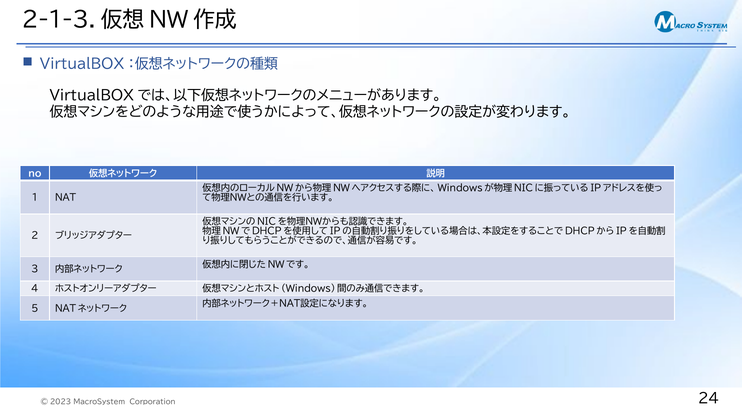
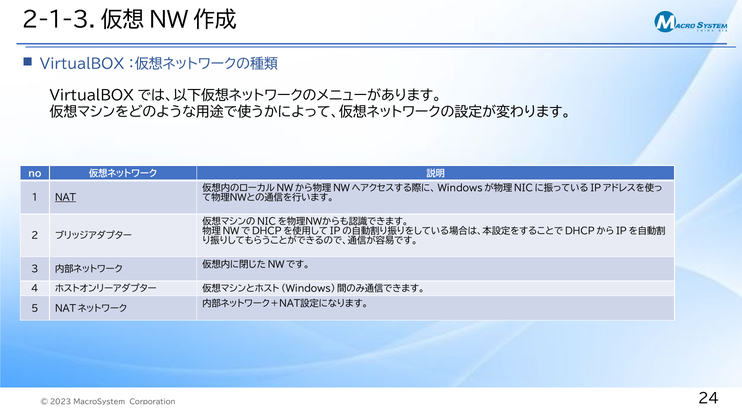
NAT underline: none -> present
